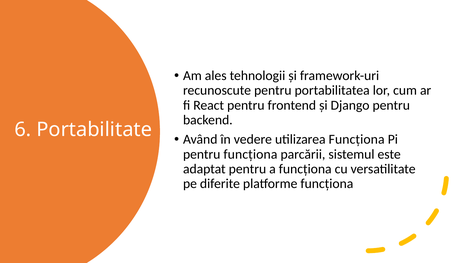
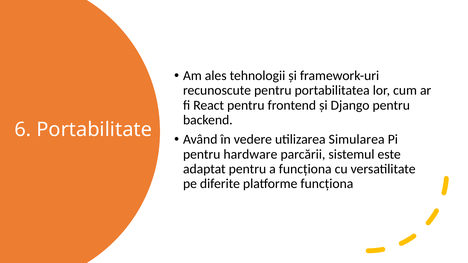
utilizarea Funcționa: Funcționa -> Simularea
pentru funcționa: funcționa -> hardware
